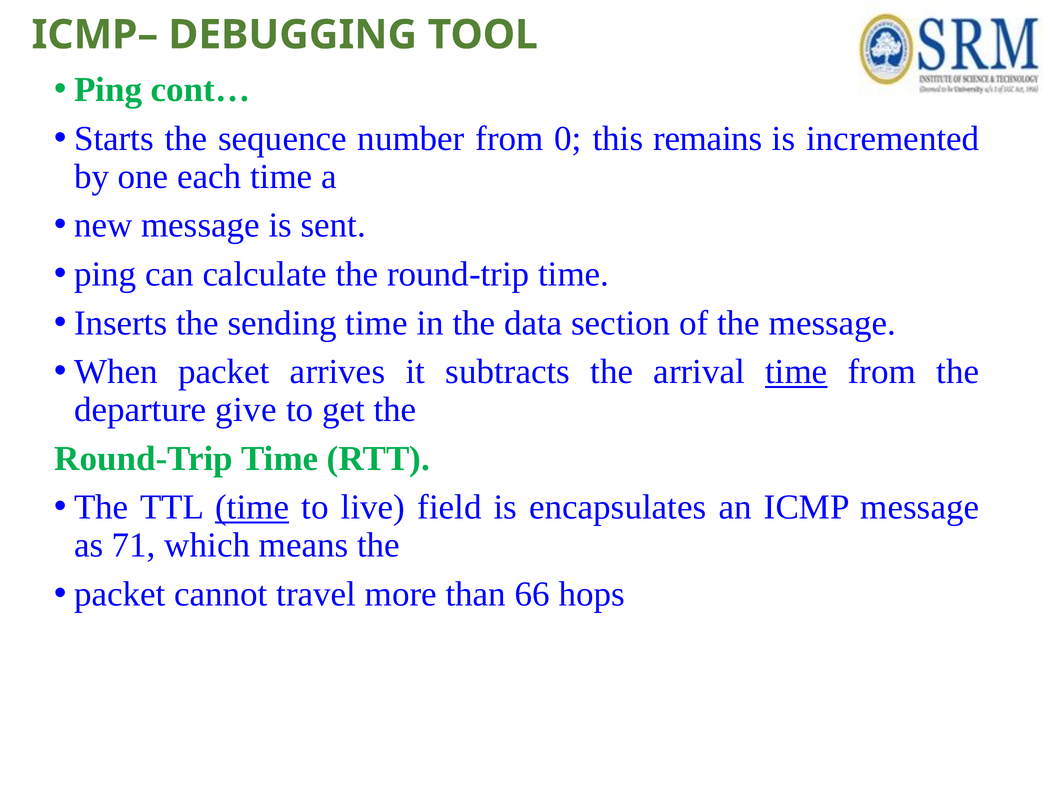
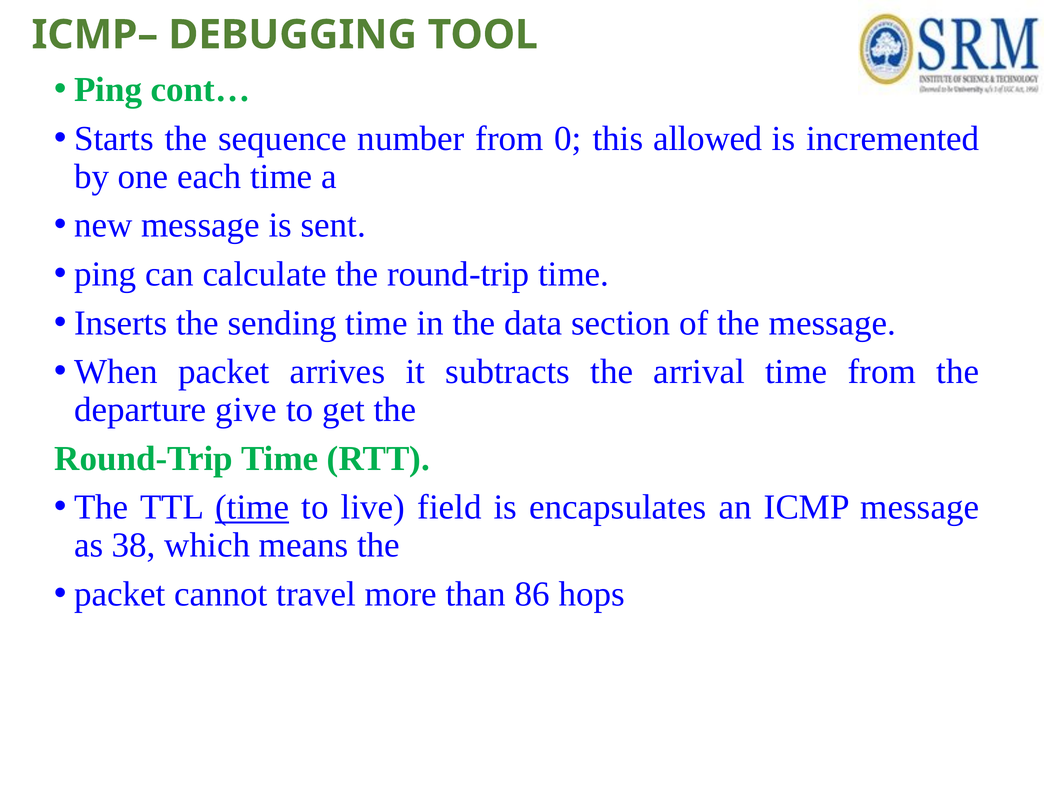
remains: remains -> allowed
time at (796, 372) underline: present -> none
71: 71 -> 38
66: 66 -> 86
